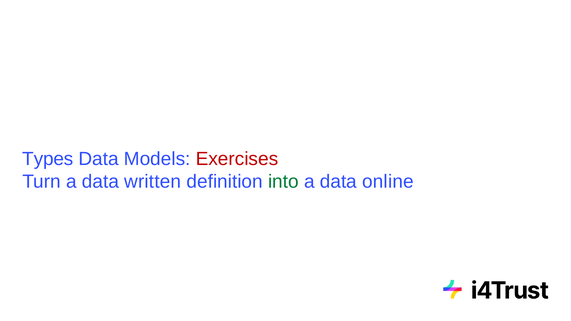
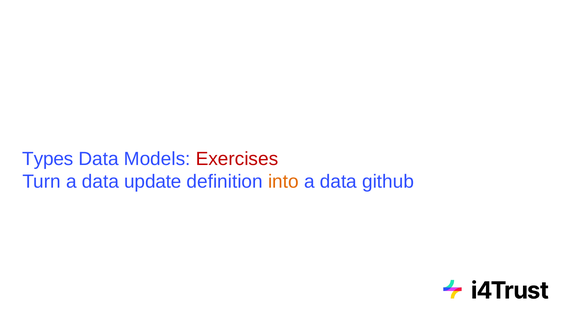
written: written -> update
into colour: green -> orange
online: online -> github
